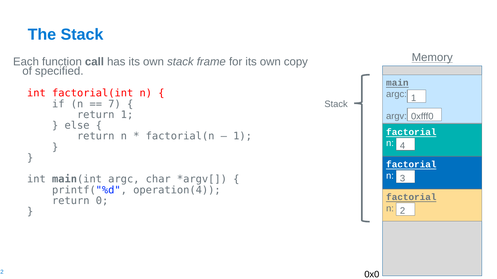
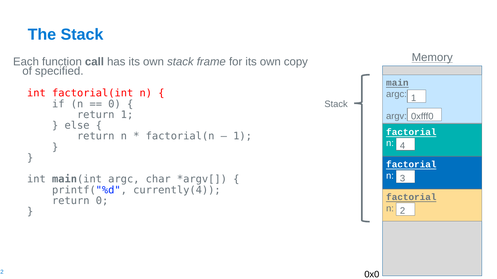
7 at (114, 104): 7 -> 0
operation(4: operation(4 -> currently(4
